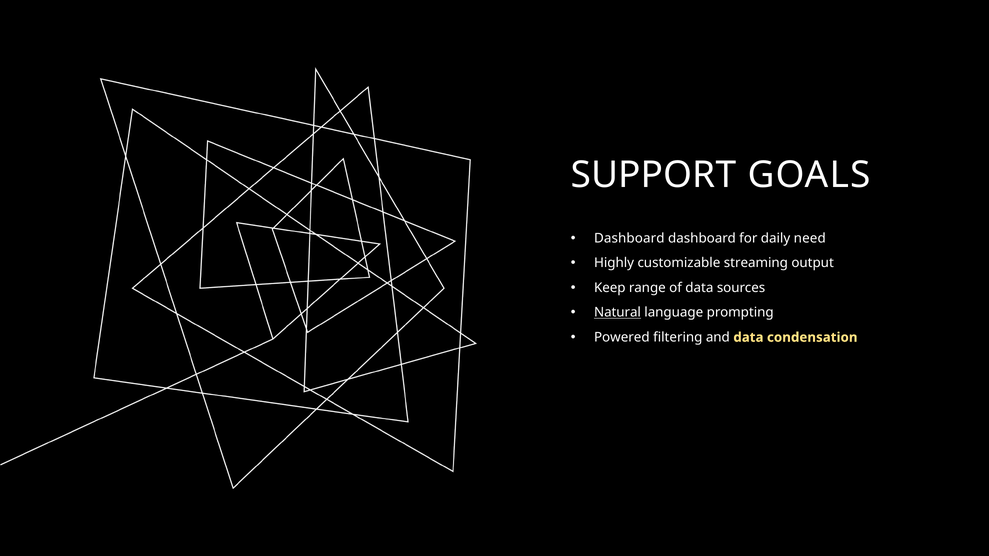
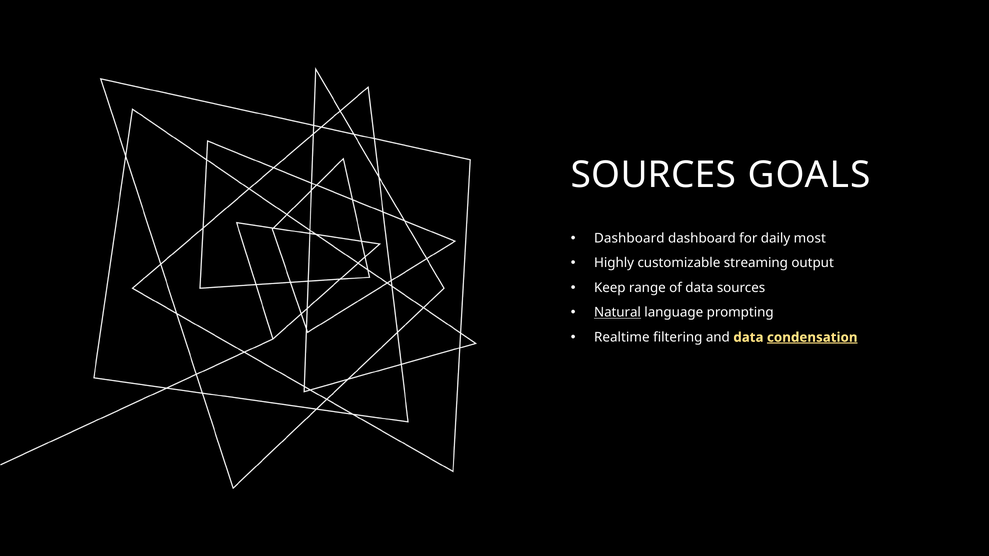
SUPPORT at (653, 175): SUPPORT -> SOURCES
need: need -> most
Powered: Powered -> Realtime
condensation underline: none -> present
